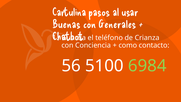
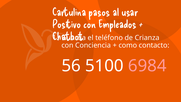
Buenas: Buenas -> Positivo
Generales: Generales -> Empleados
6984 colour: light green -> pink
